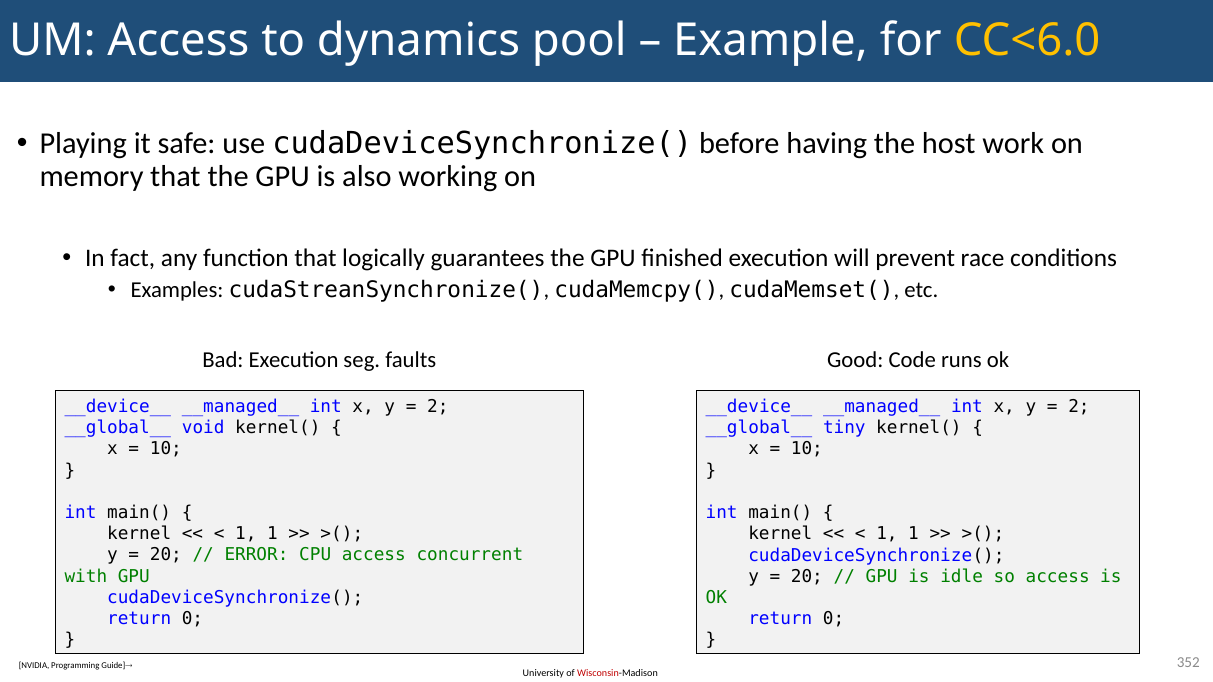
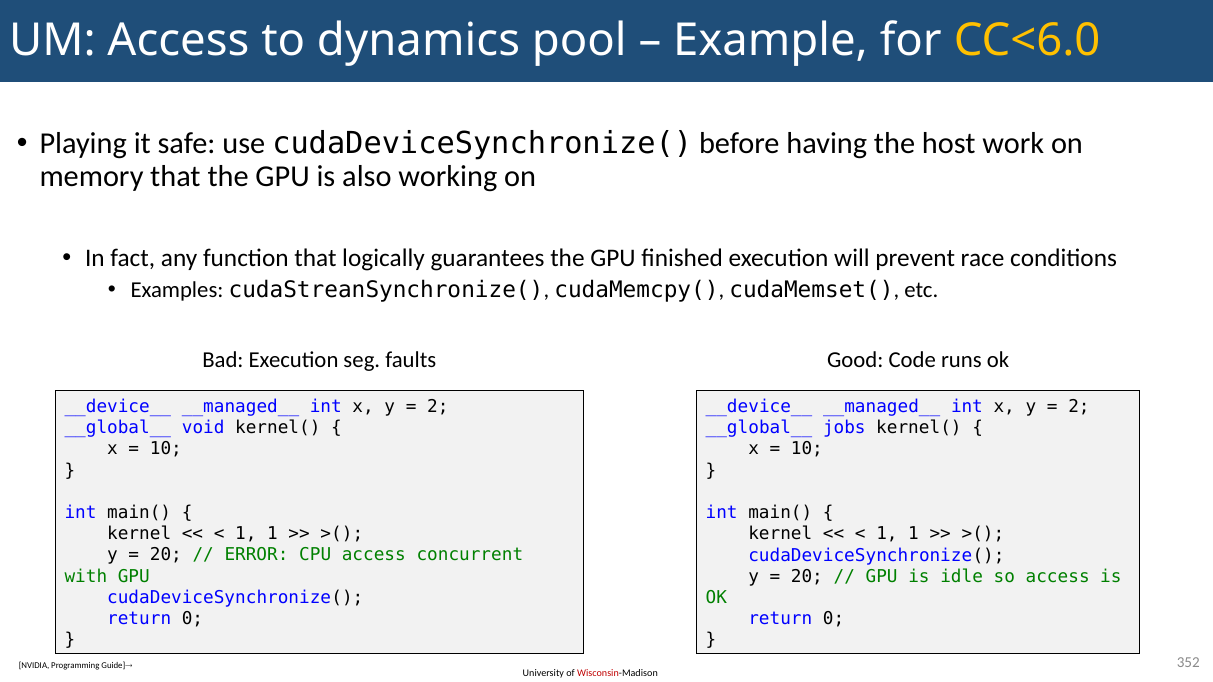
tiny: tiny -> jobs
